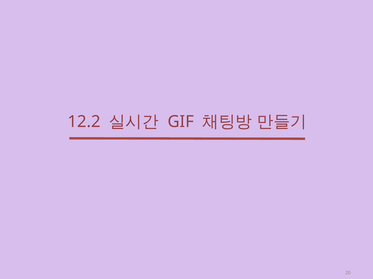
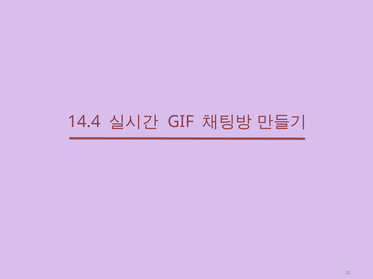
12.2: 12.2 -> 14.4
